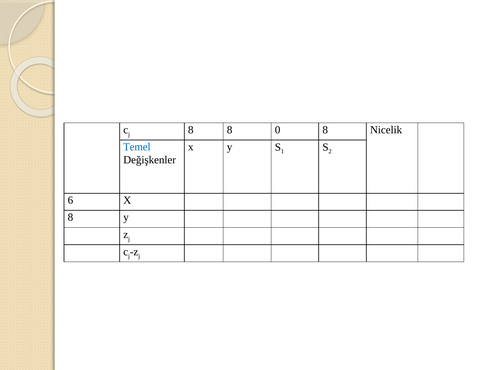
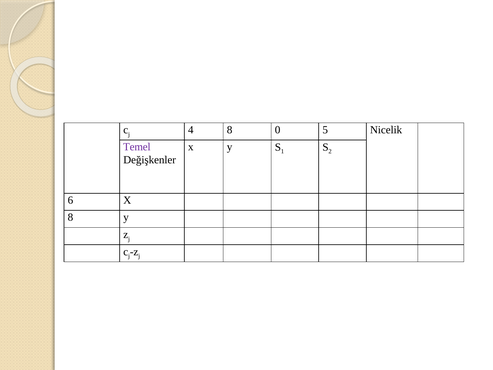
8 at (191, 130): 8 -> 4
0 8: 8 -> 5
Temel colour: blue -> purple
